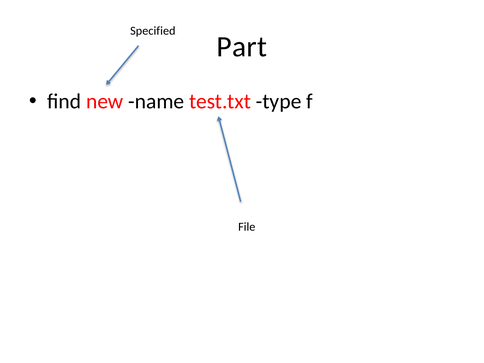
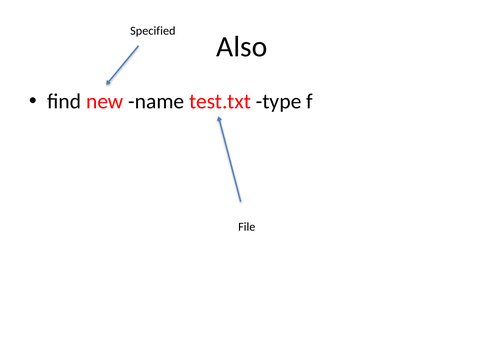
Part: Part -> Also
